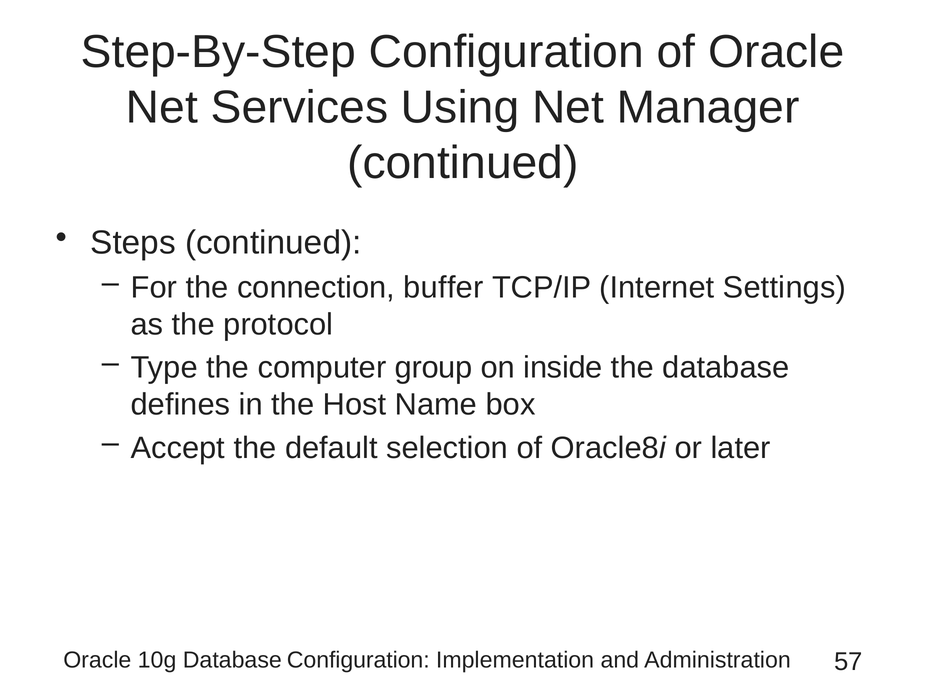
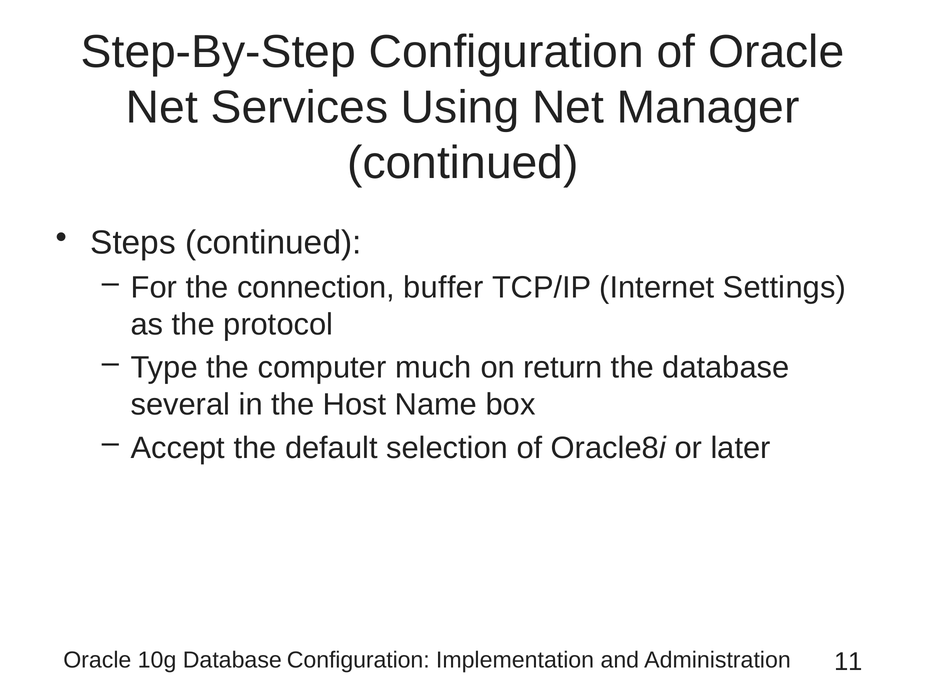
group: group -> much
inside: inside -> return
defines: defines -> several
57: 57 -> 11
